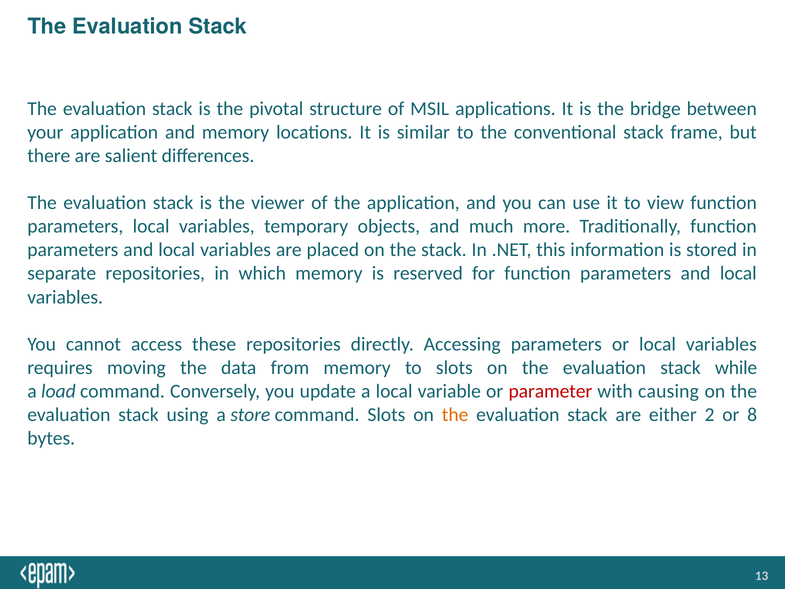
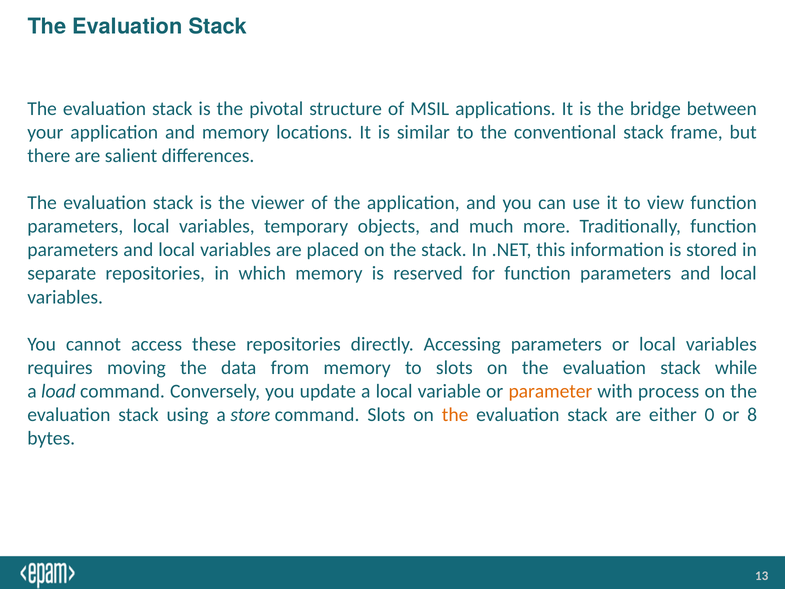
parameter colour: red -> orange
causing: causing -> process
2: 2 -> 0
